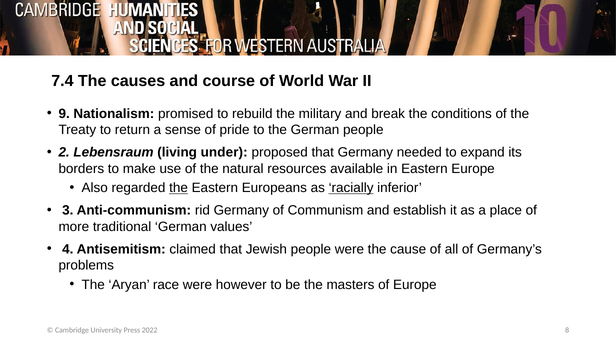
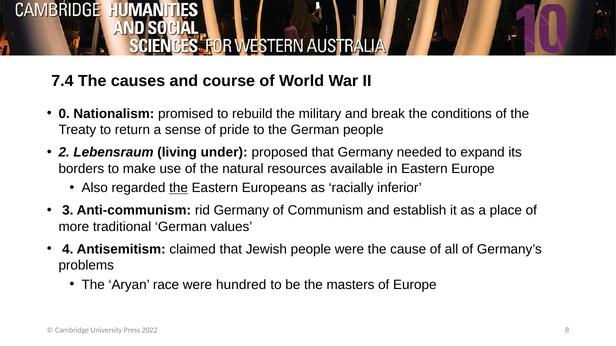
9: 9 -> 0
racially underline: present -> none
however: however -> hundred
